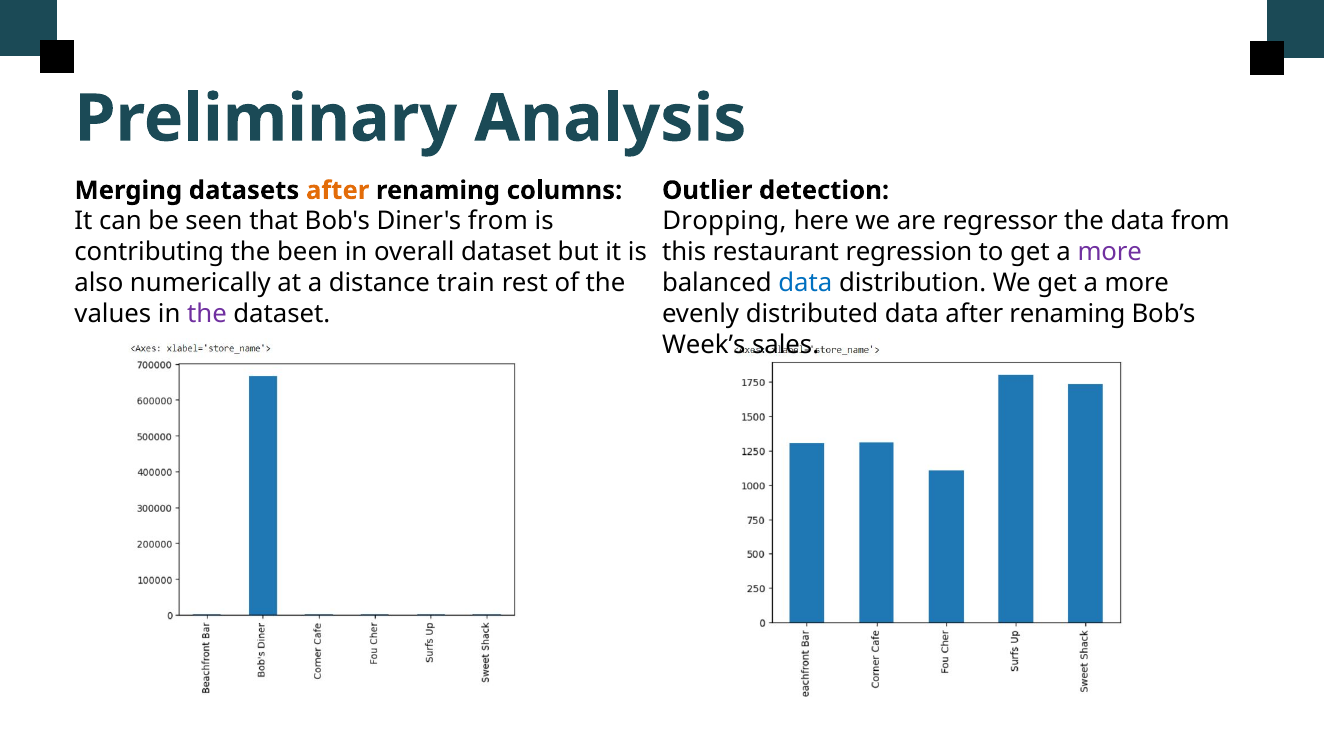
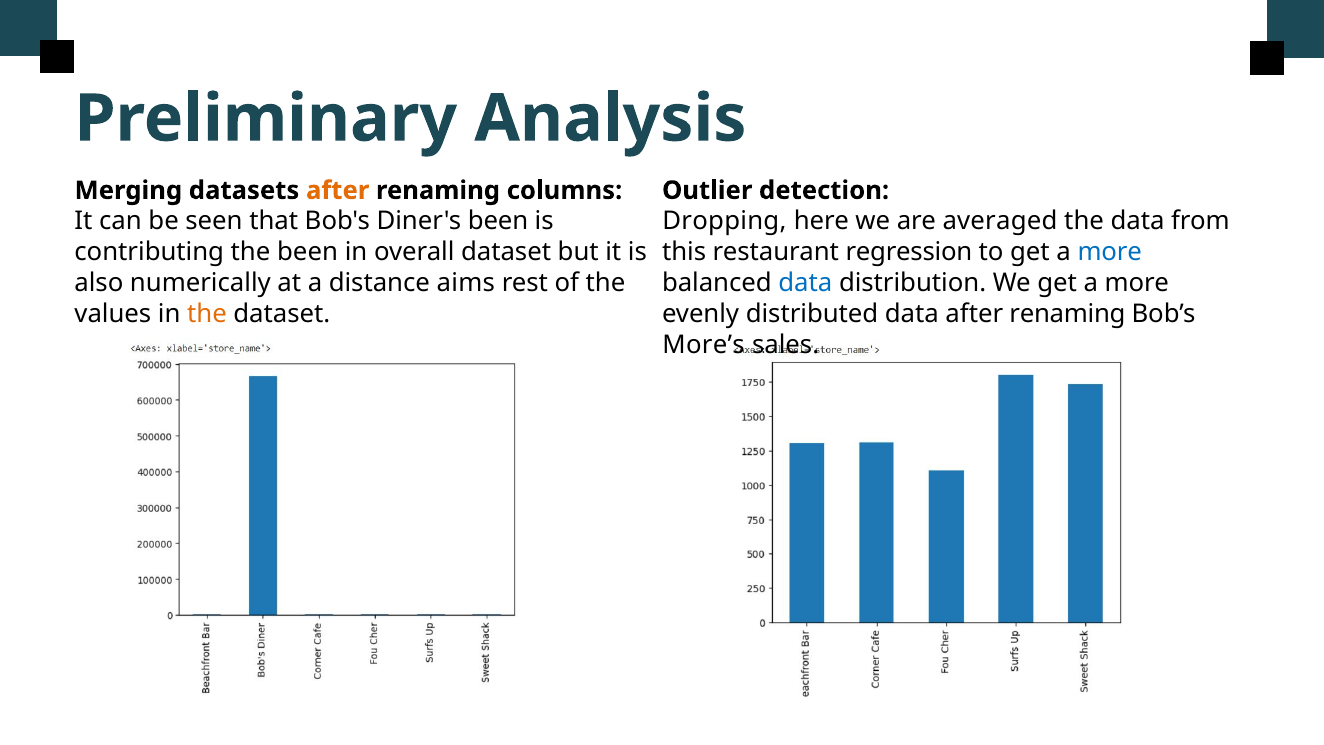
regressor: regressor -> averaged
Diner's from: from -> been
more at (1110, 252) colour: purple -> blue
train: train -> aims
the at (207, 314) colour: purple -> orange
Week’s: Week’s -> More’s
